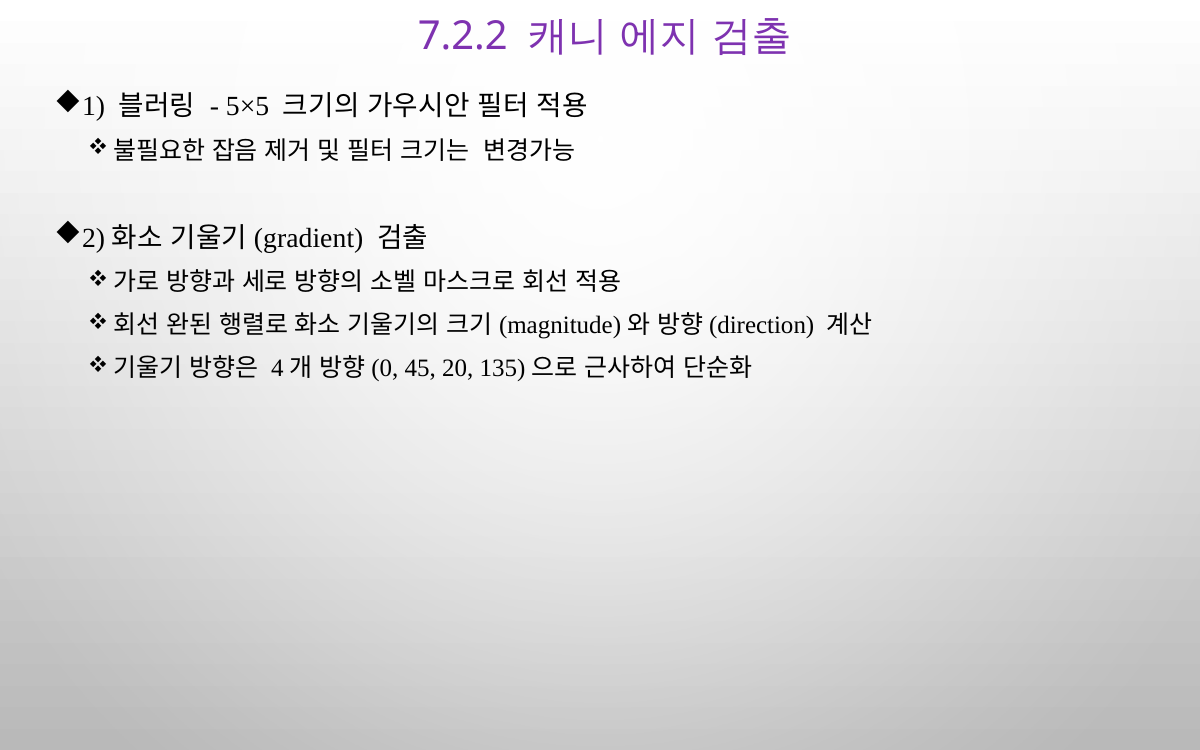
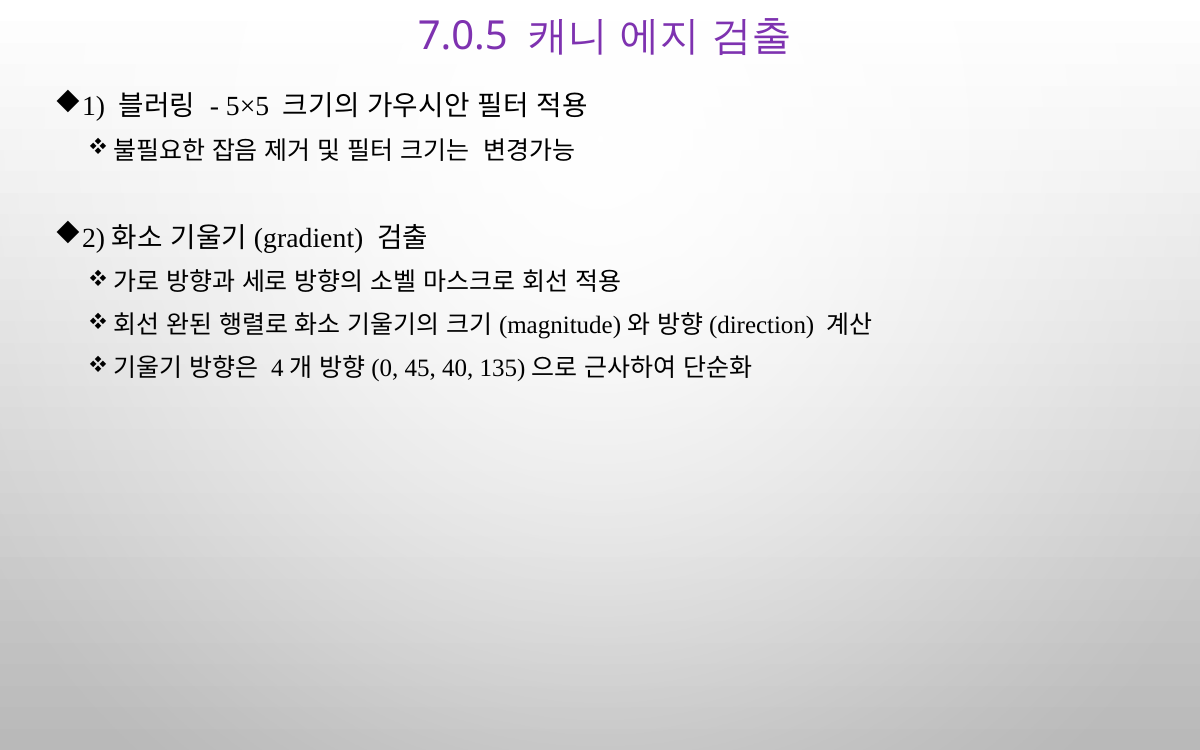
7.2.2: 7.2.2 -> 7.0.5
20: 20 -> 40
